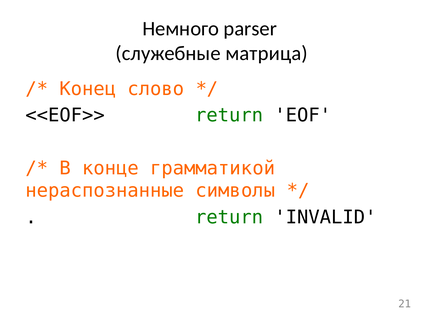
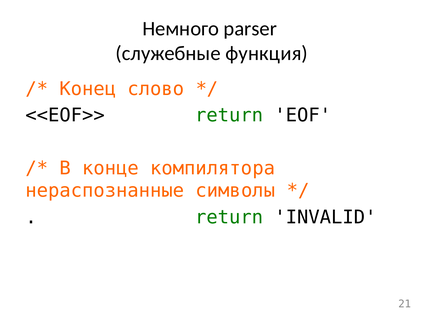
матрица: матрица -> функция
грамматикой: грамматикой -> компилятора
